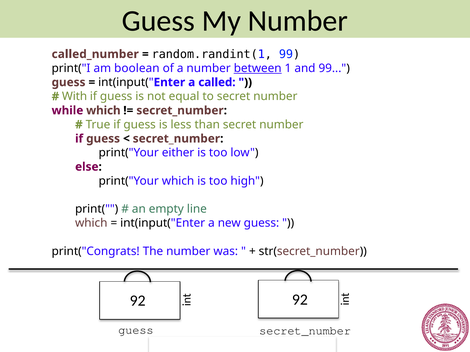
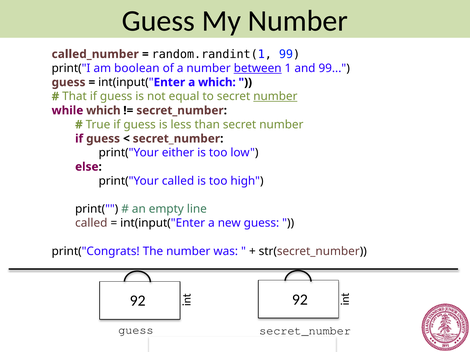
a called: called -> which
With: With -> That
number at (275, 97) underline: none -> present
print("Your which: which -> called
which at (91, 223): which -> called
